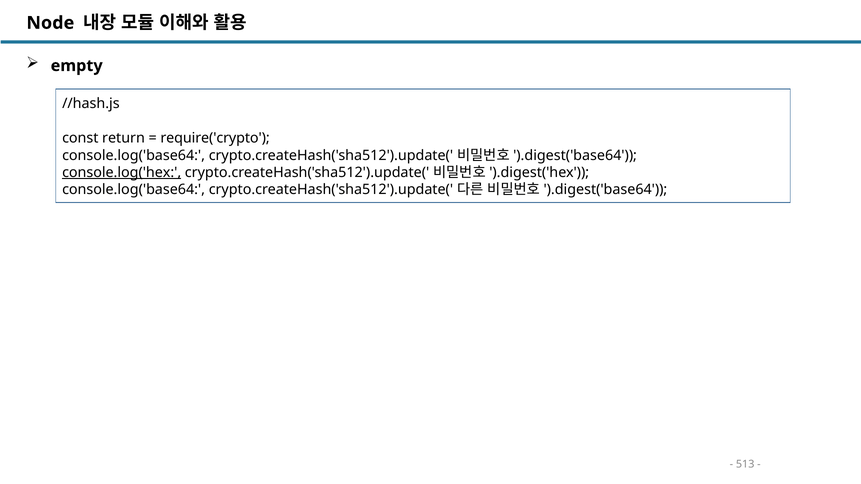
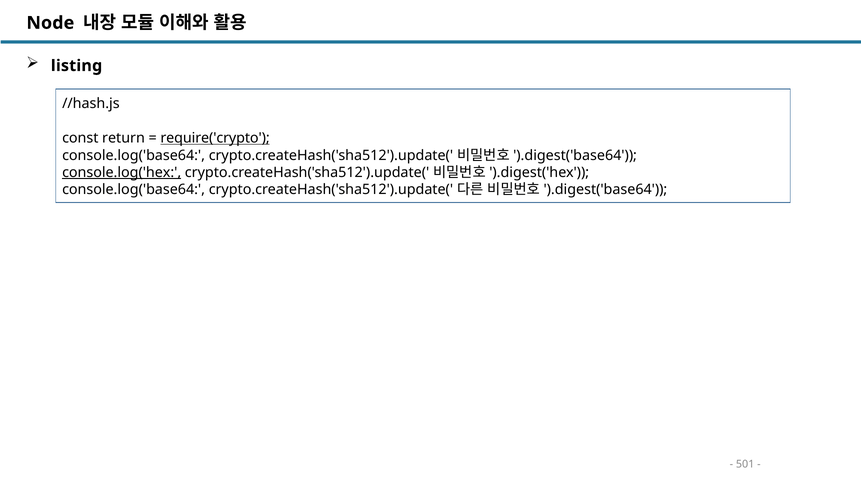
empty: empty -> listing
require('crypto underline: none -> present
513: 513 -> 501
